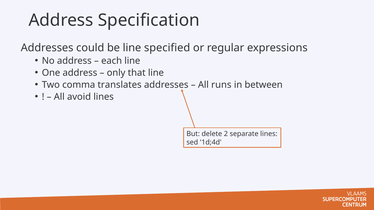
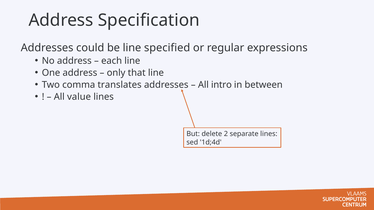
runs: runs -> intro
avoid: avoid -> value
